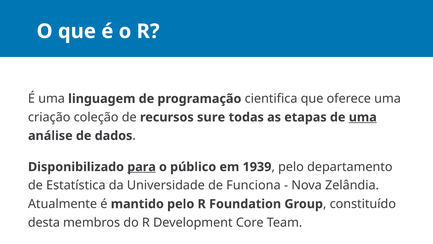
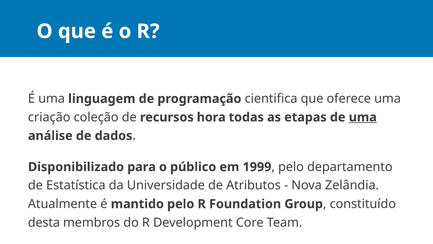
sure: sure -> hora
para underline: present -> none
1939: 1939 -> 1999
Funciona: Funciona -> Atributos
